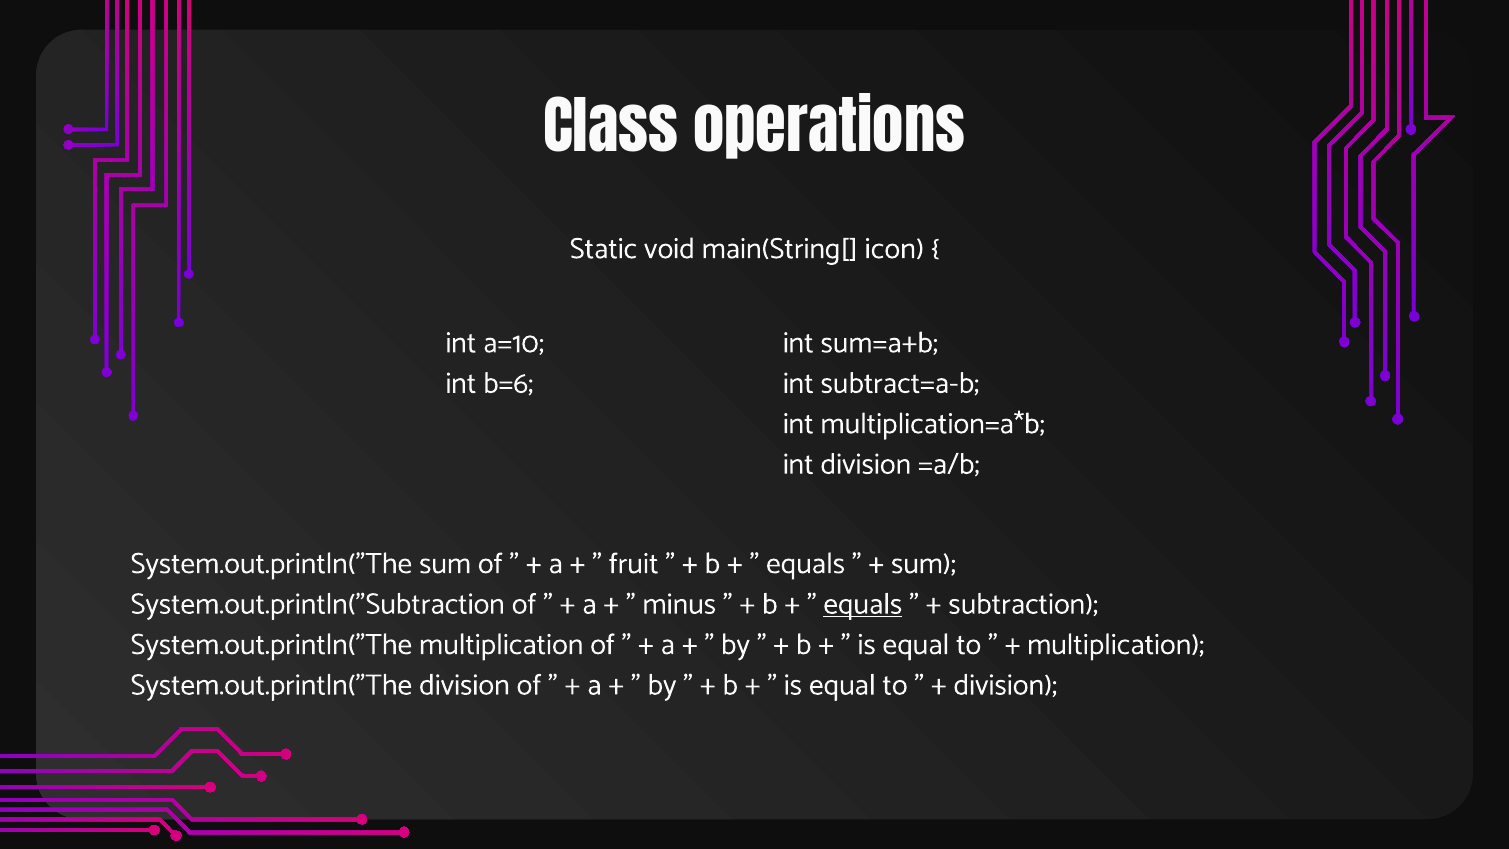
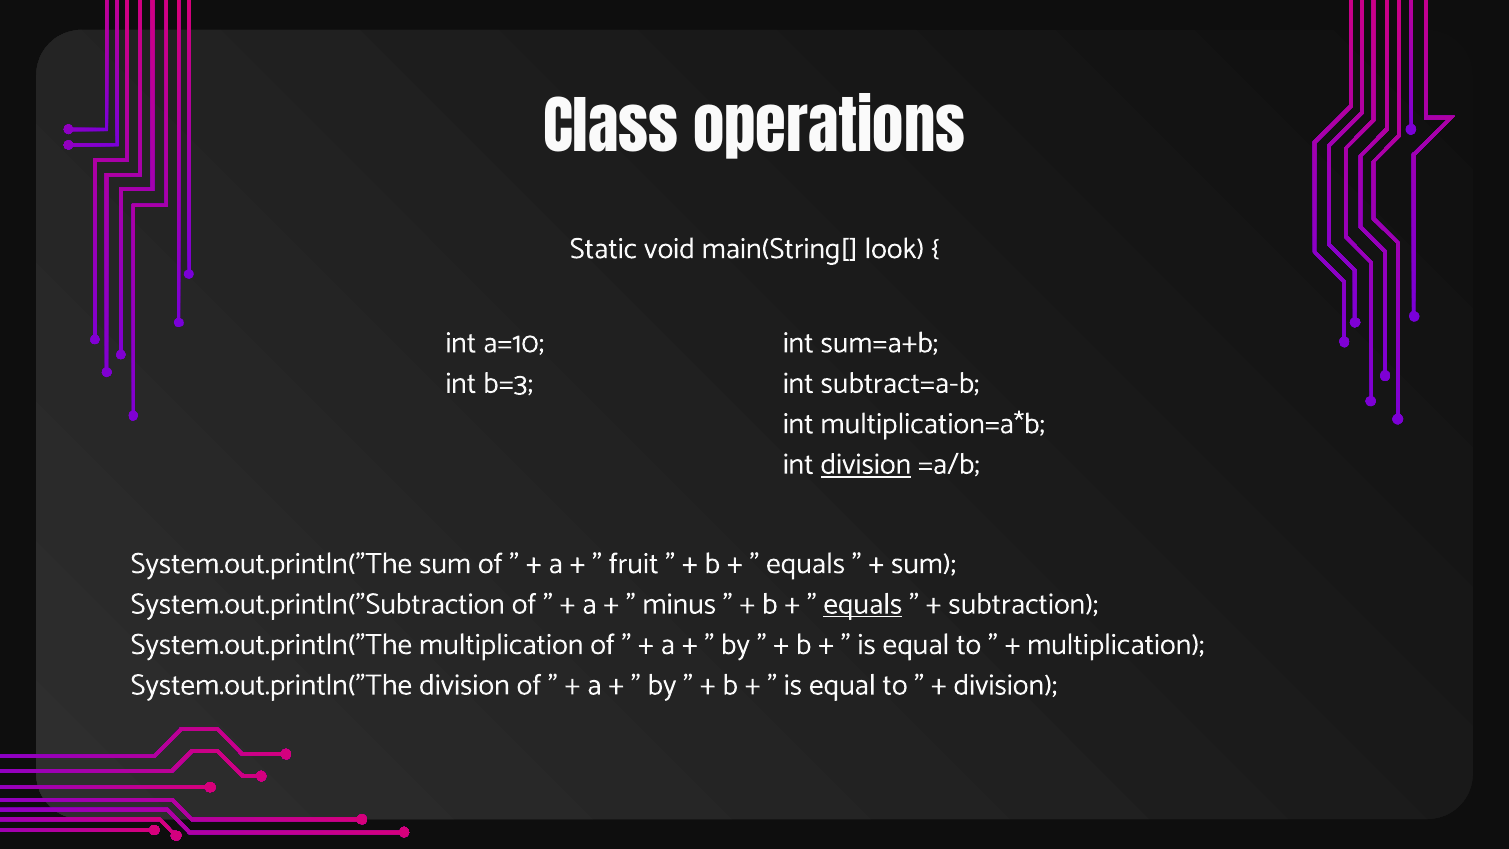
icon: icon -> look
b=6: b=6 -> b=3
division at (866, 464) underline: none -> present
